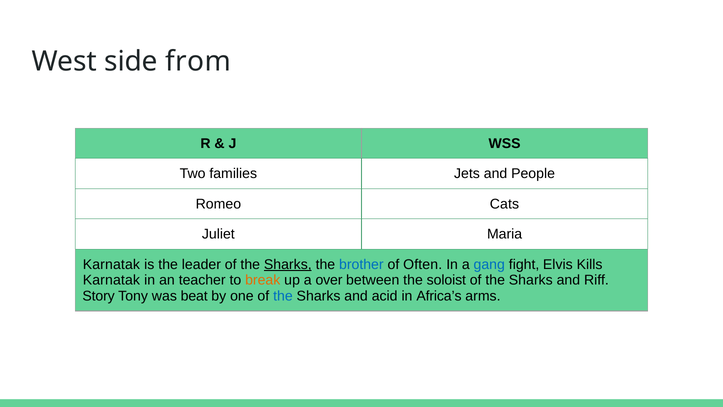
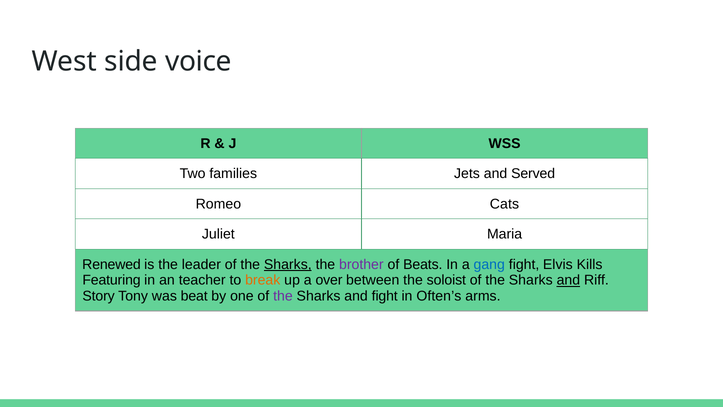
from: from -> voice
People: People -> Served
Karnatak at (111, 264): Karnatak -> Renewed
brother colour: blue -> purple
Often: Often -> Beats
Karnatak at (111, 280): Karnatak -> Featuring
and at (568, 280) underline: none -> present
the at (283, 296) colour: blue -> purple
and acid: acid -> fight
Africa’s: Africa’s -> Often’s
